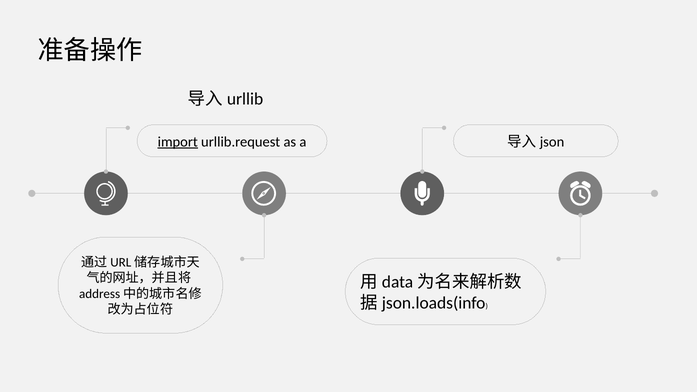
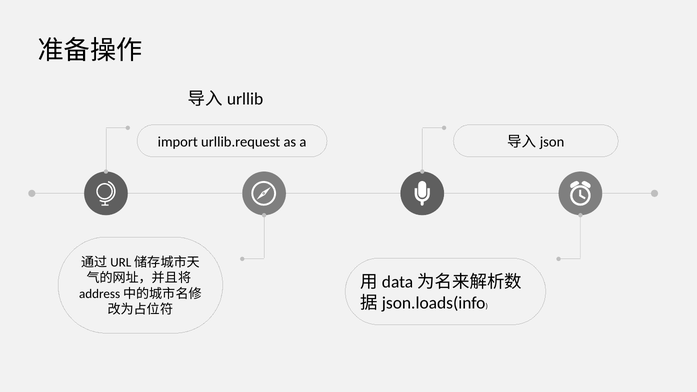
import underline: present -> none
